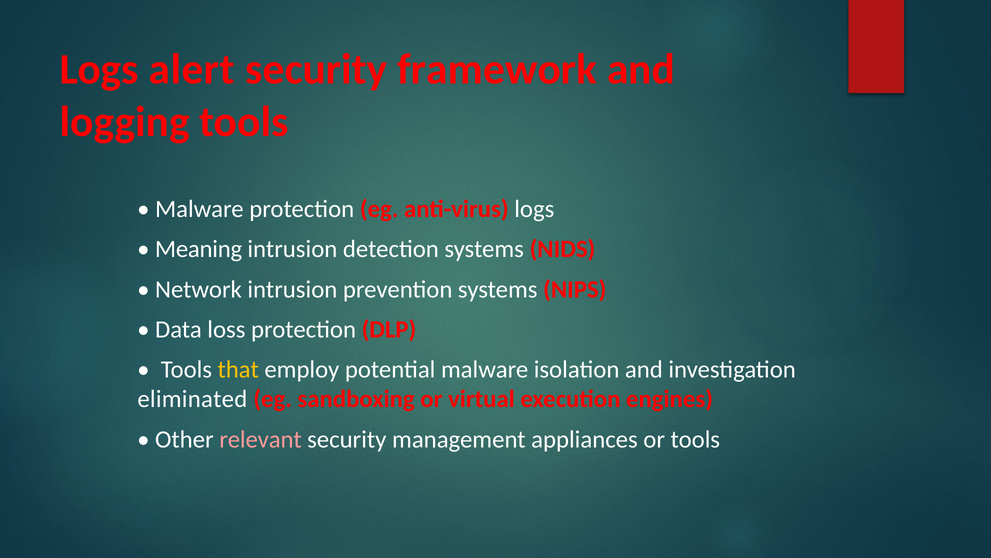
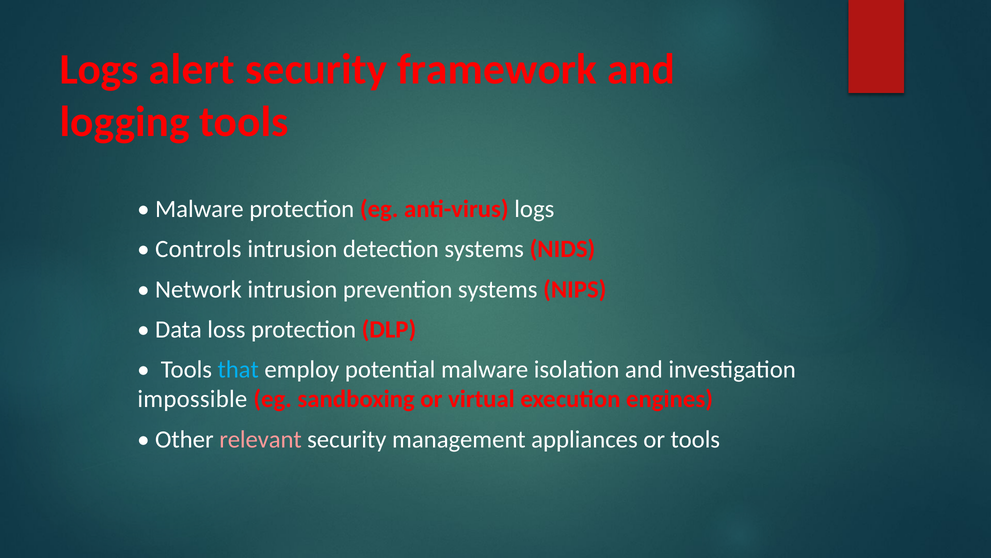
Meaning: Meaning -> Controls
that colour: yellow -> light blue
eliminated: eliminated -> impossible
